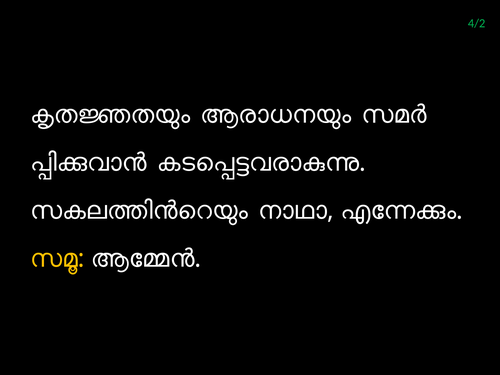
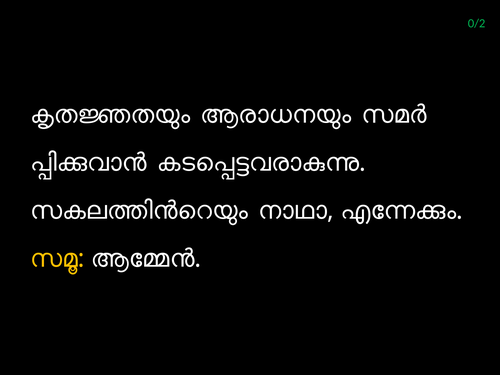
4/2: 4/2 -> 0/2
